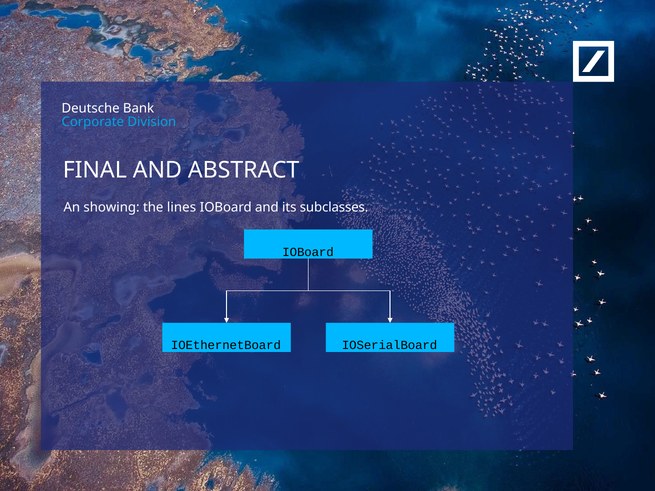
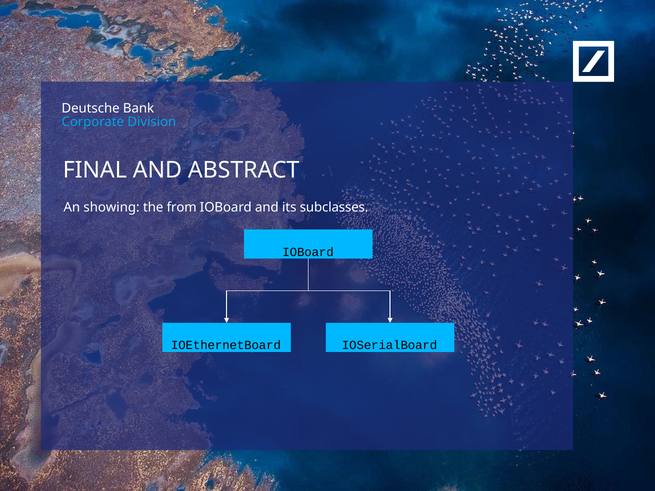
lines: lines -> from
